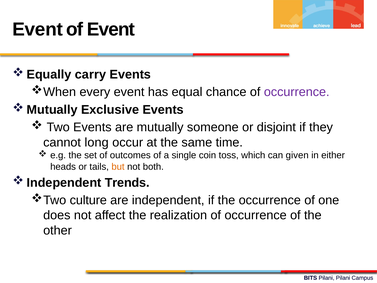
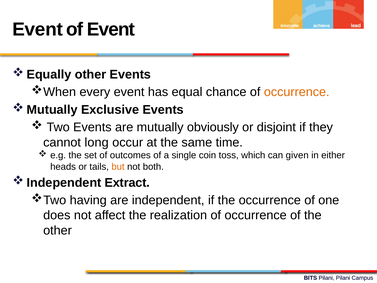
carry at (90, 74): carry -> other
occurrence at (297, 92) colour: purple -> orange
someone: someone -> obviously
Trends: Trends -> Extract
culture: culture -> having
